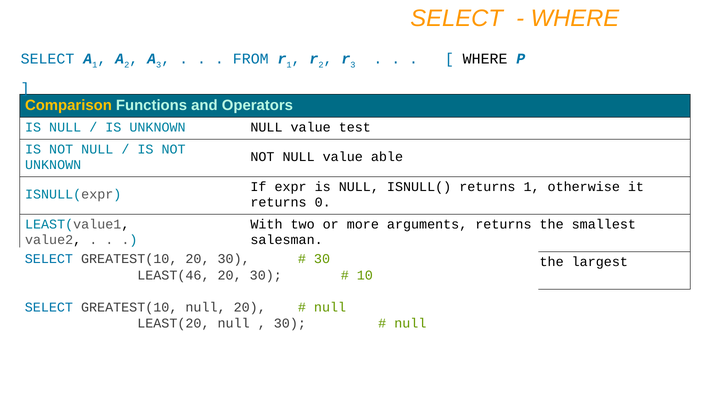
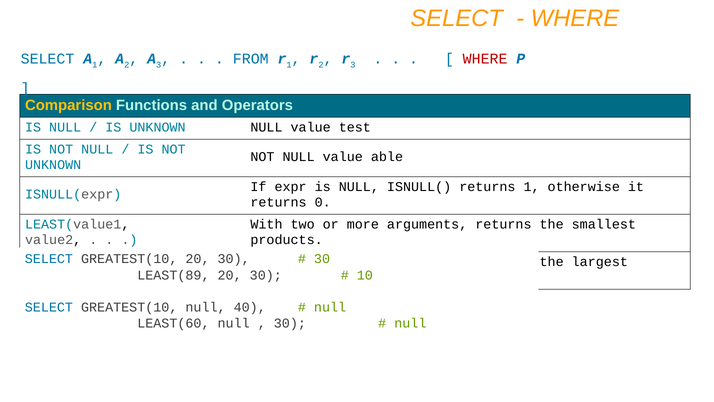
WHERE at (485, 59) colour: black -> red
salesman: salesman -> products
LEAST(46: LEAST(46 -> LEAST(89
null 20: 20 -> 40
LEAST(20: LEAST(20 -> LEAST(60
